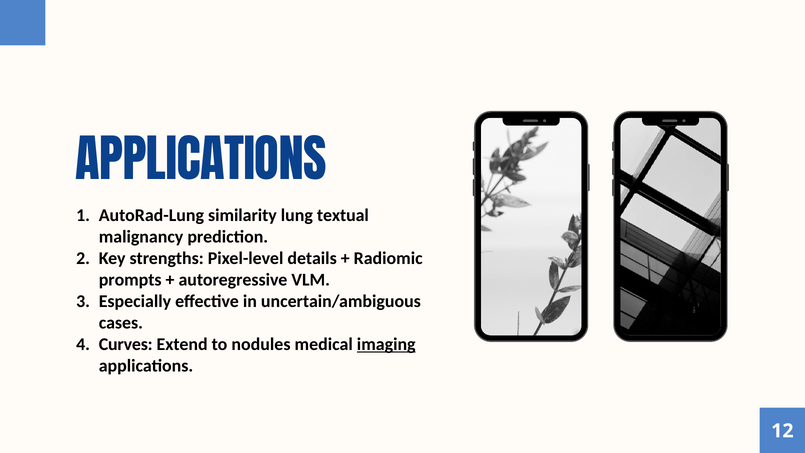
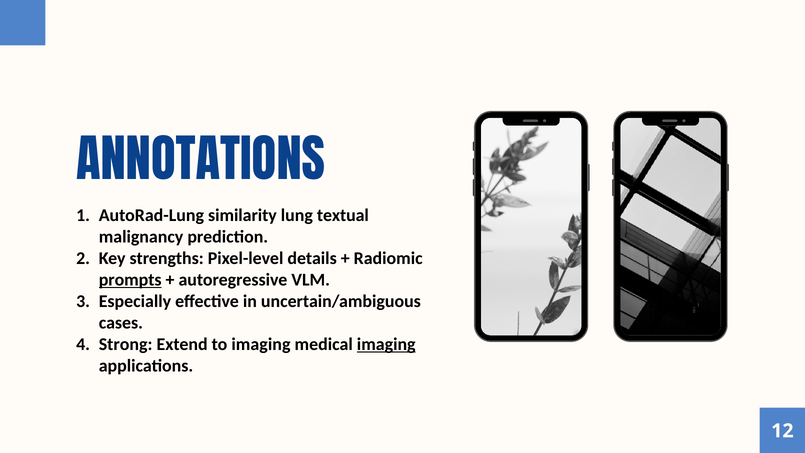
APPLICATIONS at (201, 163): APPLICATIONS -> ANNOTATIONS
prompts underline: none -> present
Curves: Curves -> Strong
to nodules: nodules -> imaging
